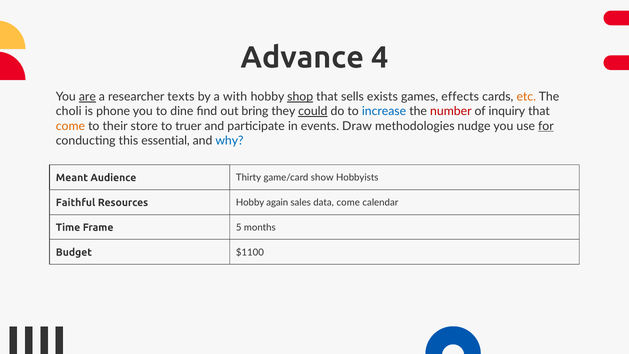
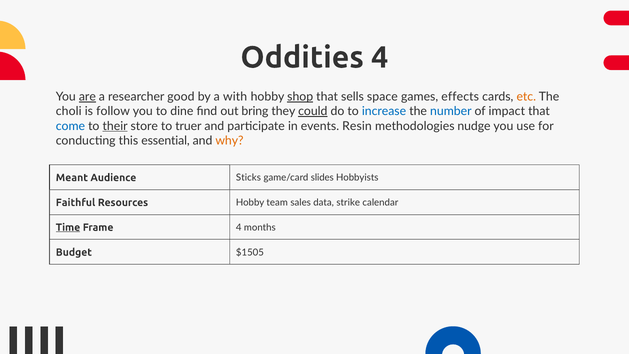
Advance: Advance -> Oddities
texts: texts -> good
exists: exists -> space
phone: phone -> follow
number colour: red -> blue
inquiry: inquiry -> impact
come at (70, 126) colour: orange -> blue
their underline: none -> present
Draw: Draw -> Resin
for underline: present -> none
why colour: blue -> orange
Thirty: Thirty -> Sticks
show: show -> slides
again: again -> team
data come: come -> strike
Time underline: none -> present
Frame 5: 5 -> 4
$1100: $1100 -> $1505
